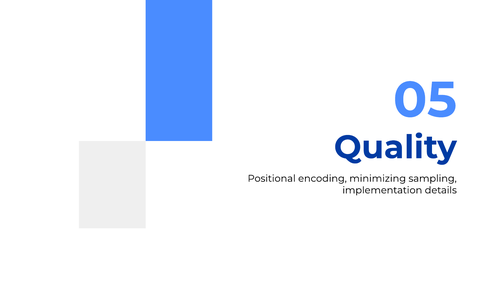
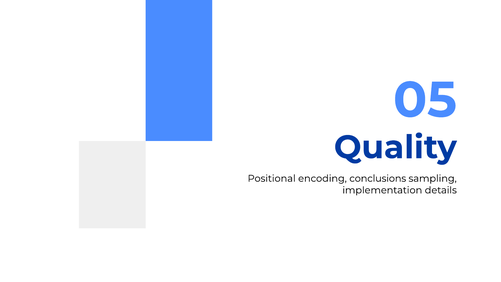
minimizing: minimizing -> conclusions
